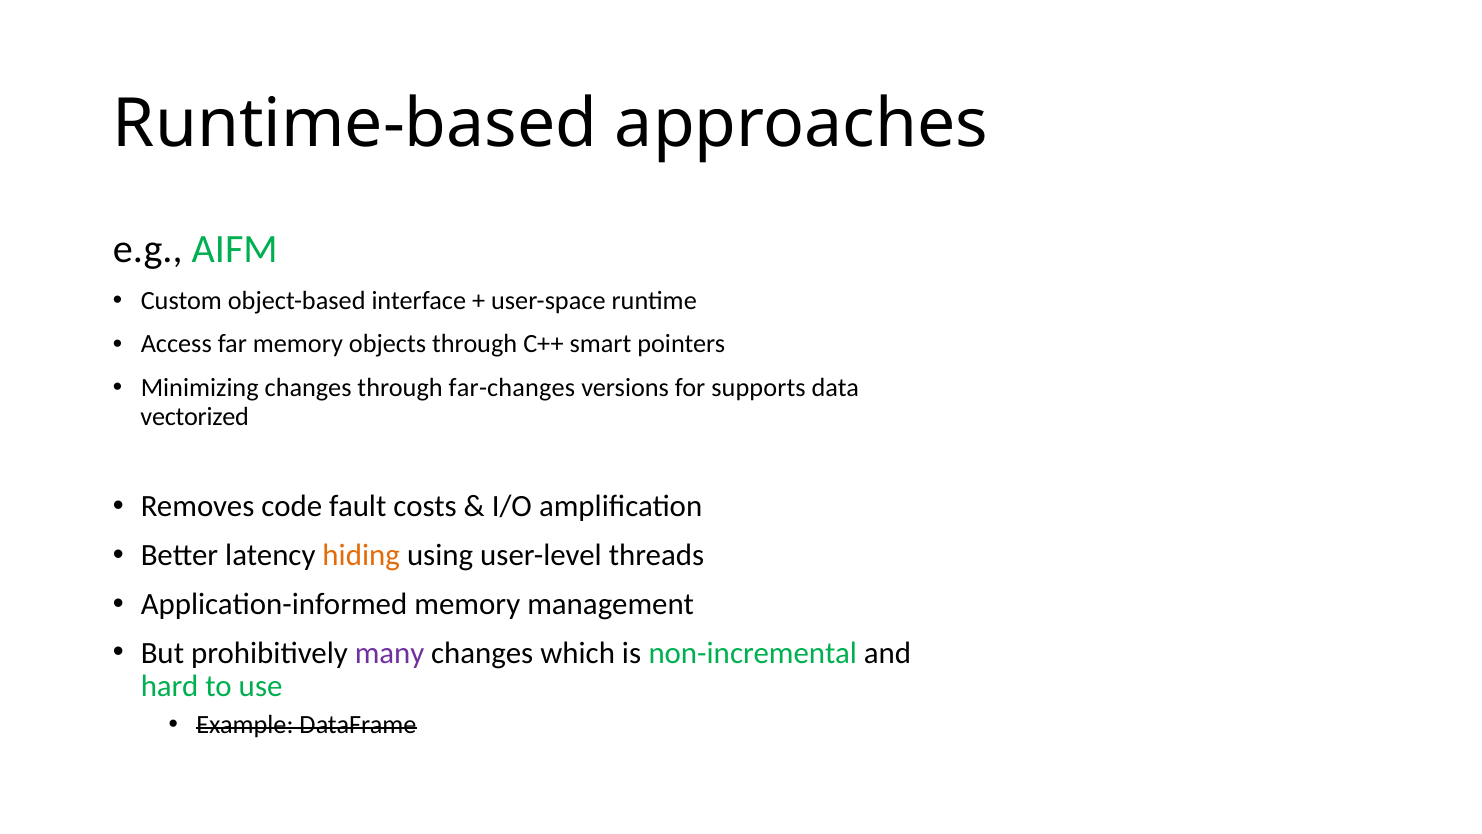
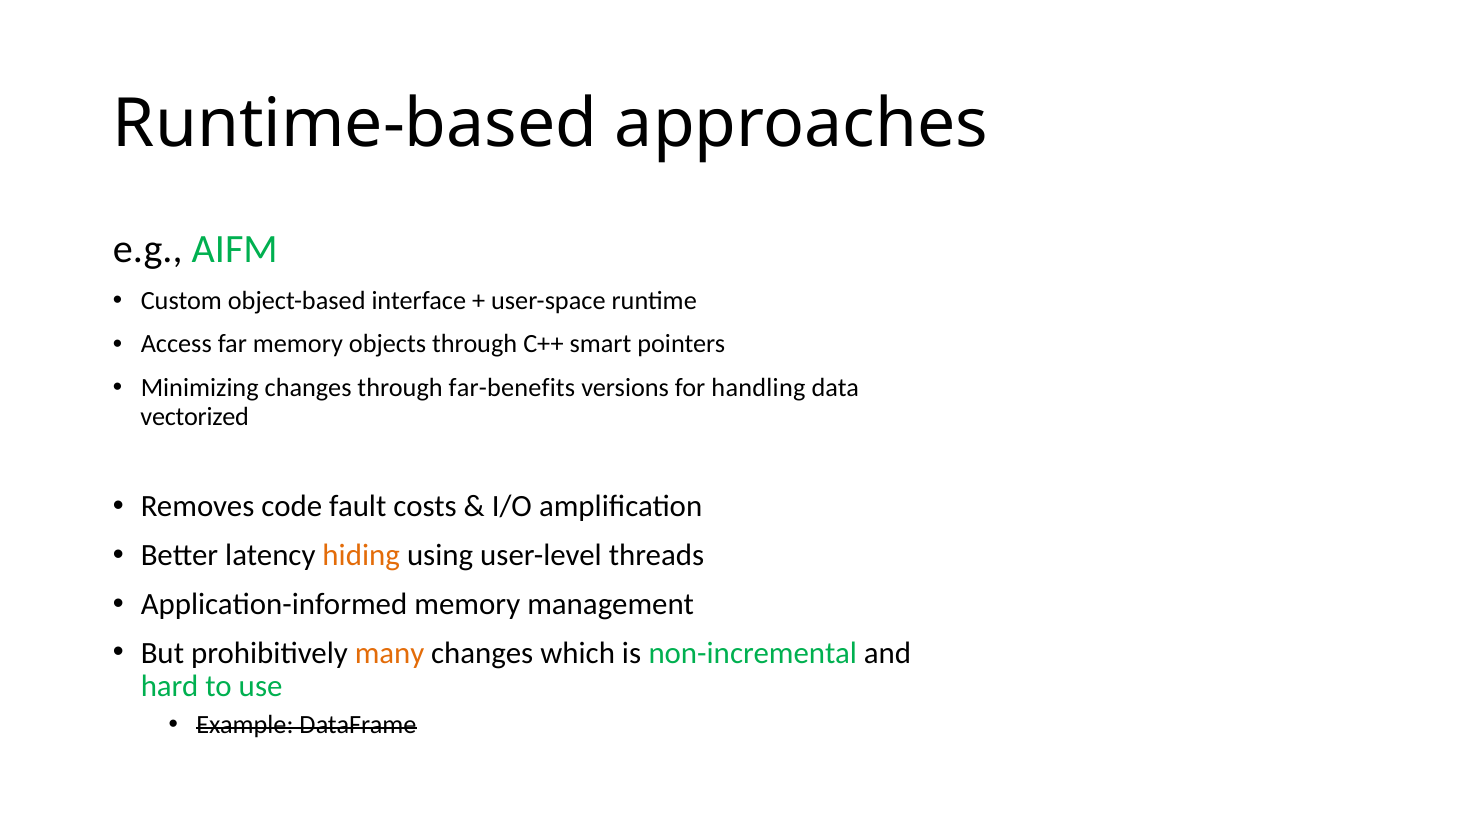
far-changes: far-changes -> far-benefits
supports: supports -> handling
many colour: purple -> orange
